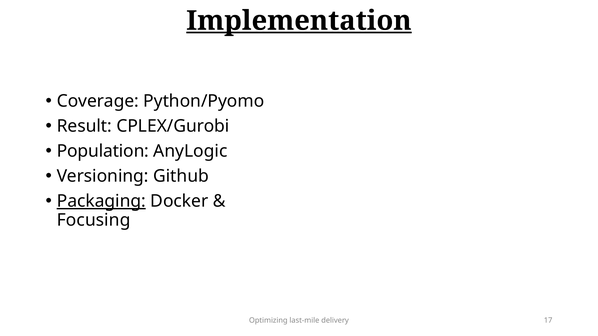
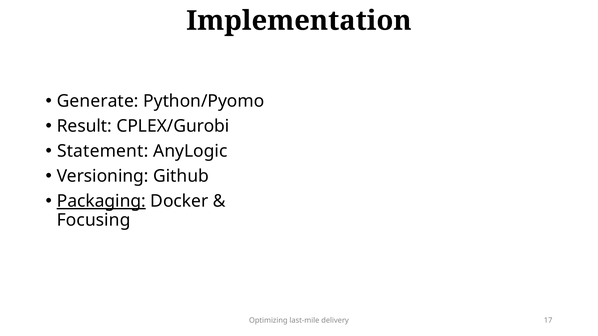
Implementation underline: present -> none
Coverage: Coverage -> Generate
Population: Population -> Statement
